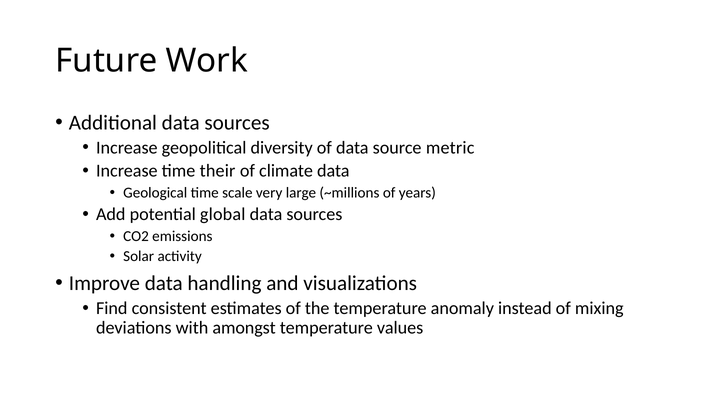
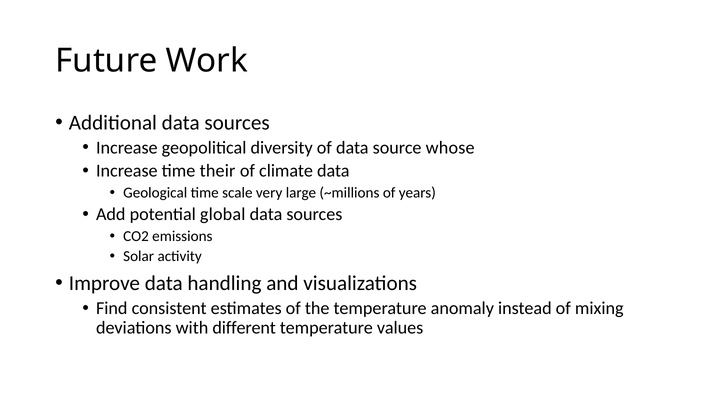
metric: metric -> whose
amongst: amongst -> different
